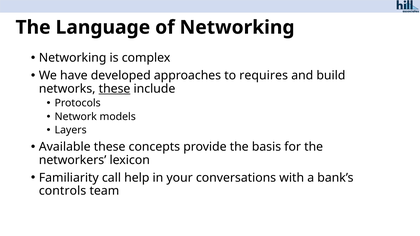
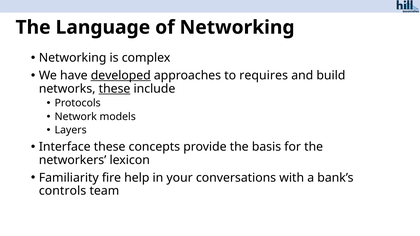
developed underline: none -> present
Available: Available -> Interface
call: call -> fire
